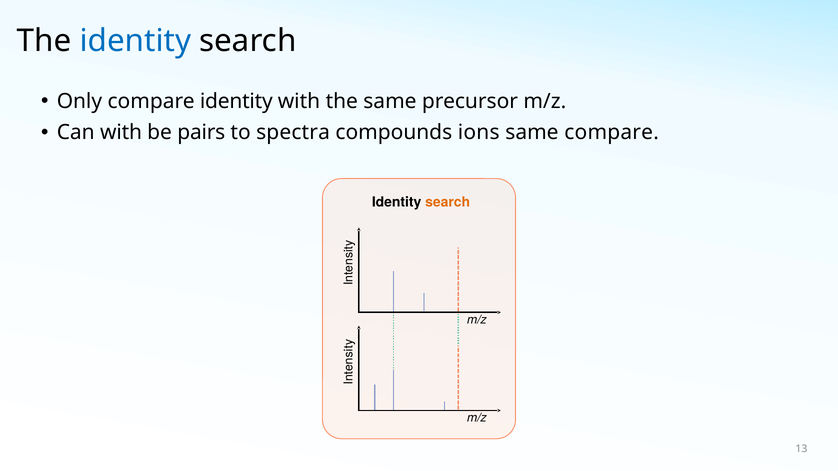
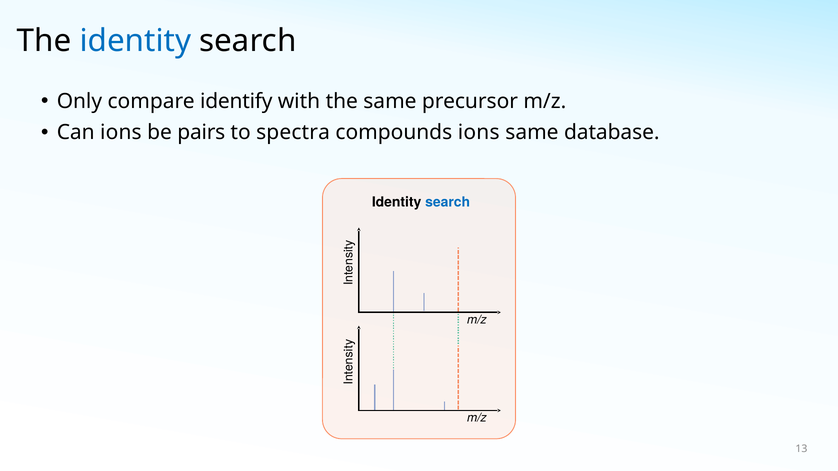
compare identity: identity -> identify
Can with: with -> ions
same compare: compare -> database
search at (448, 202) colour: orange -> blue
